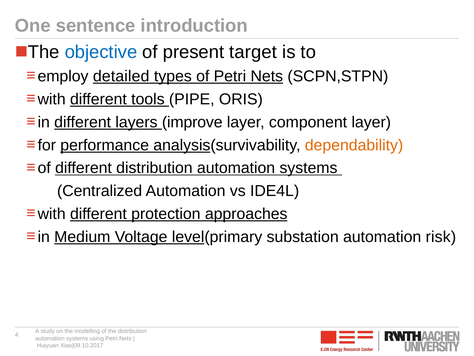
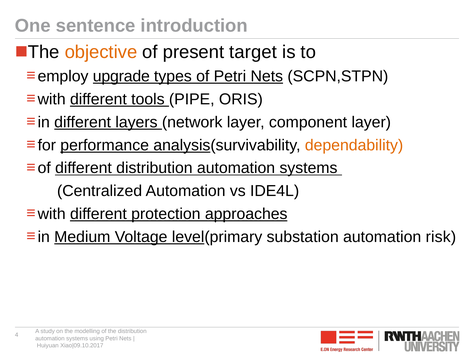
objective colour: blue -> orange
detailed: detailed -> upgrade
improve: improve -> network
